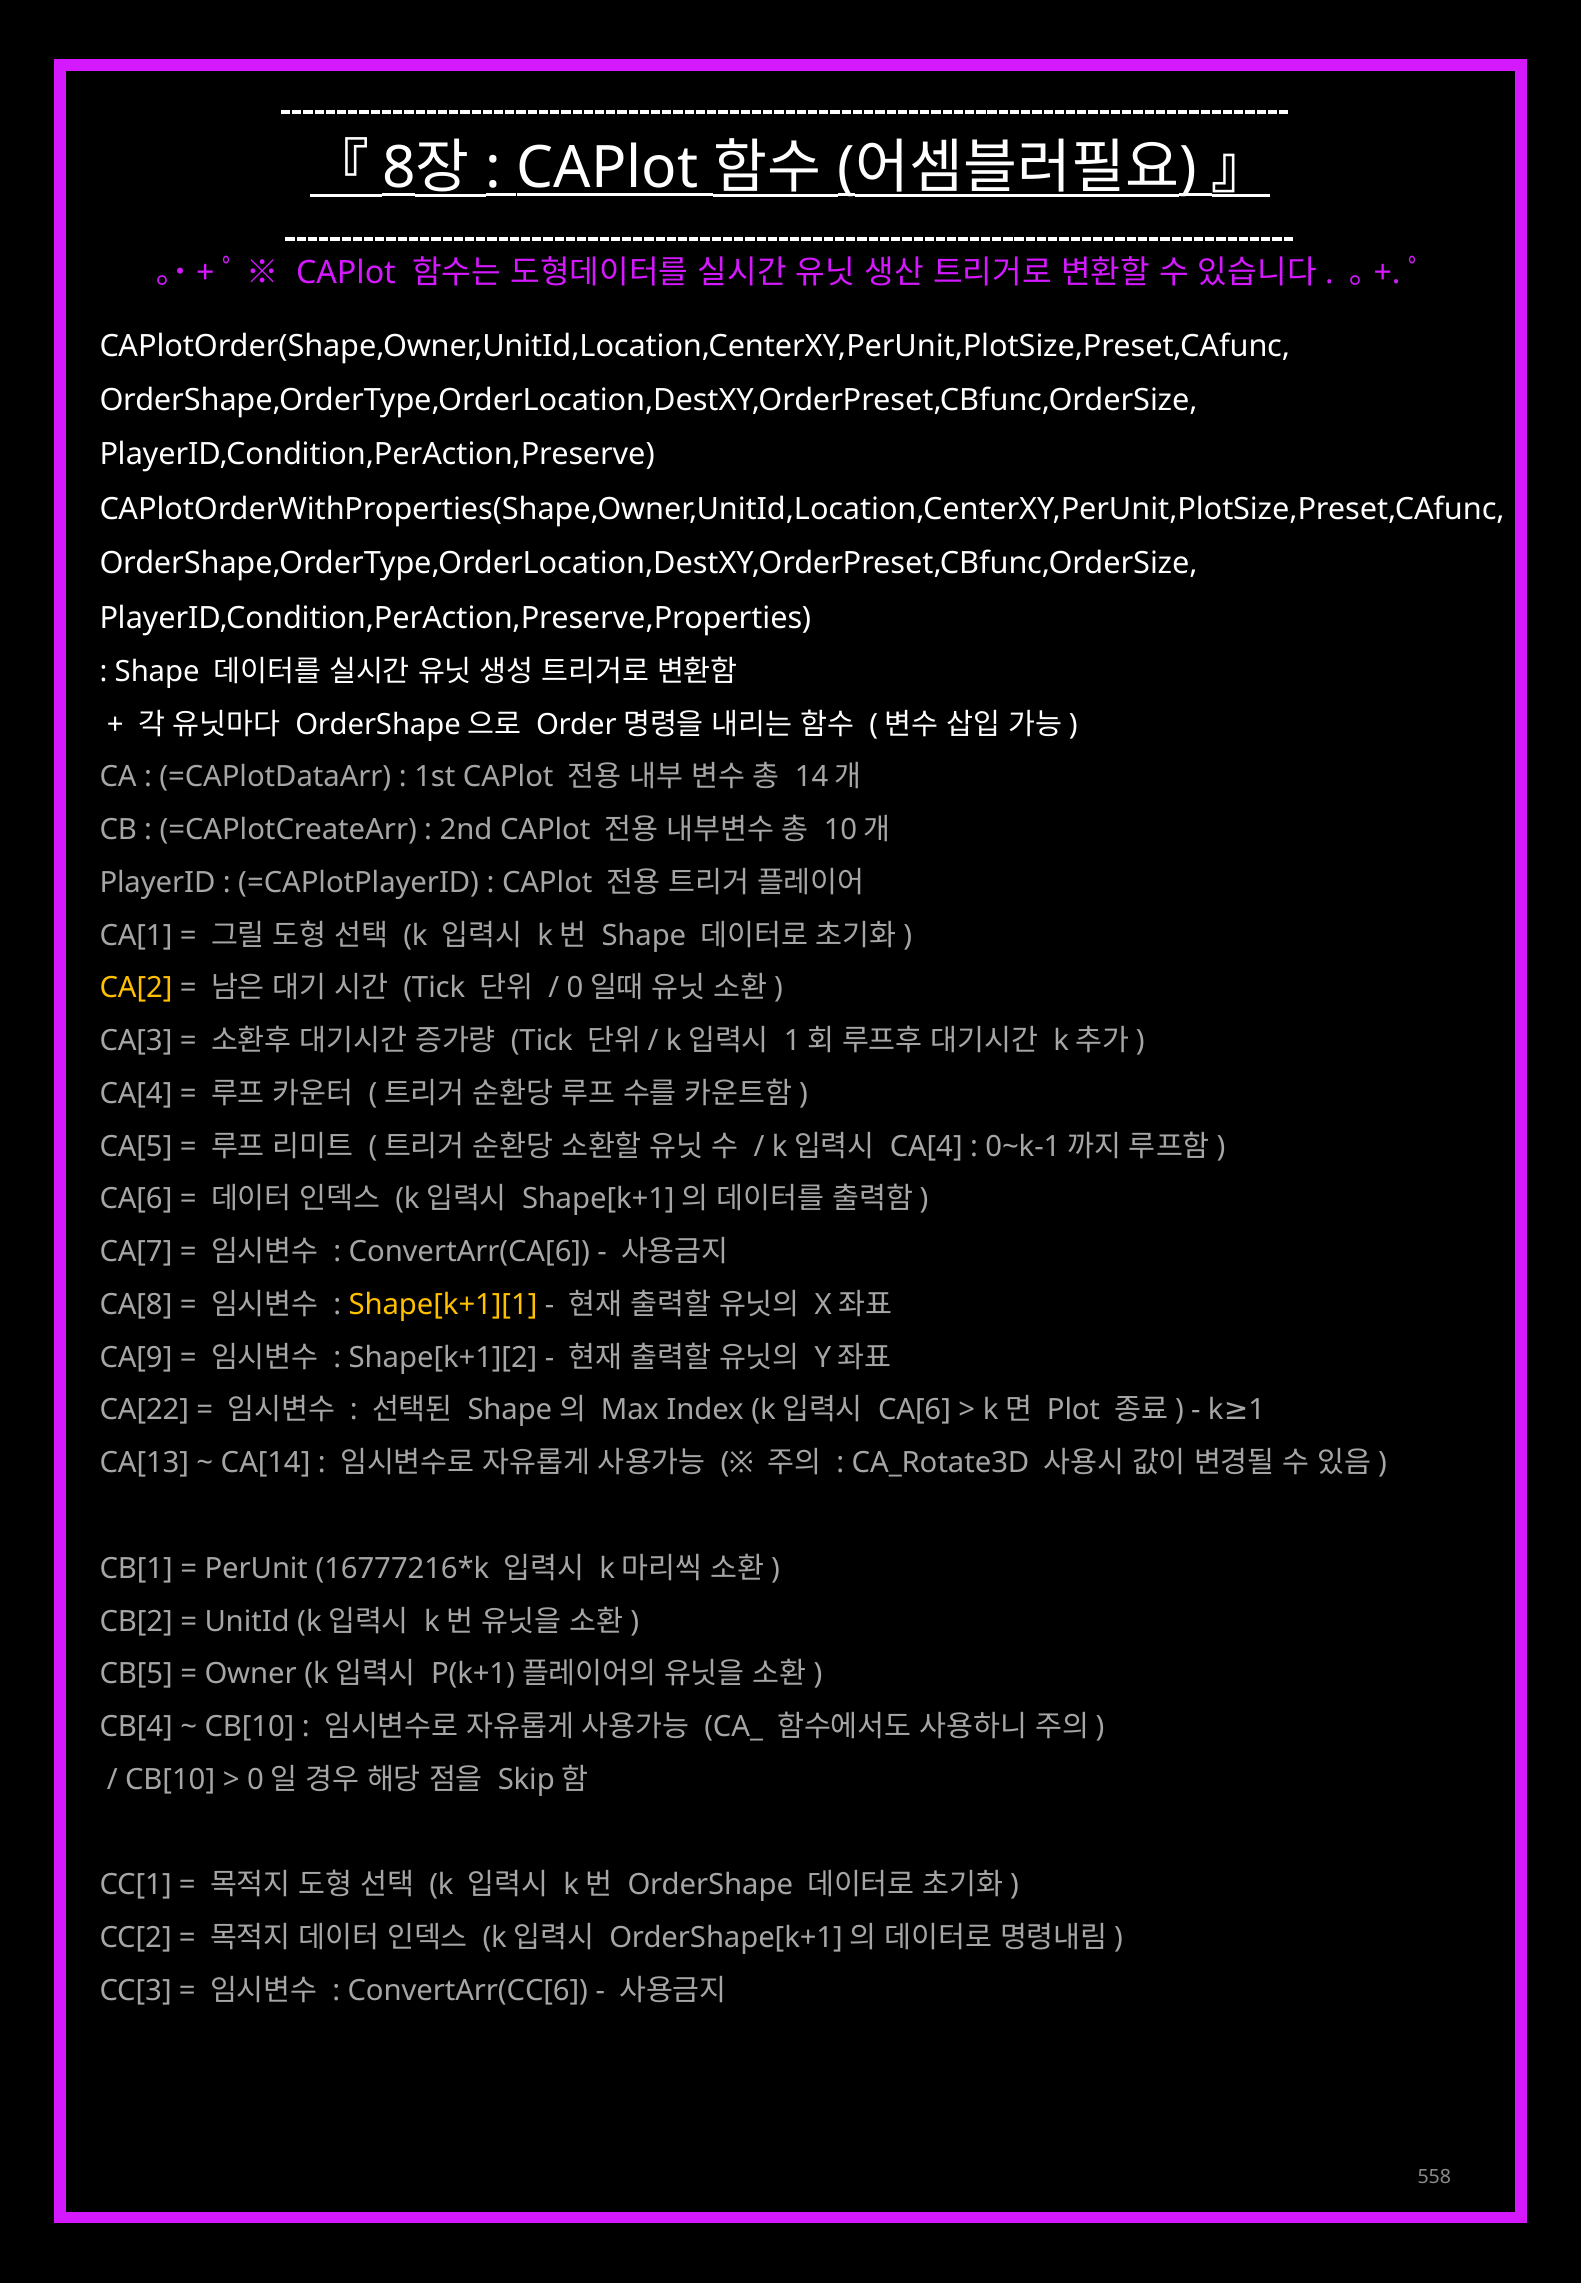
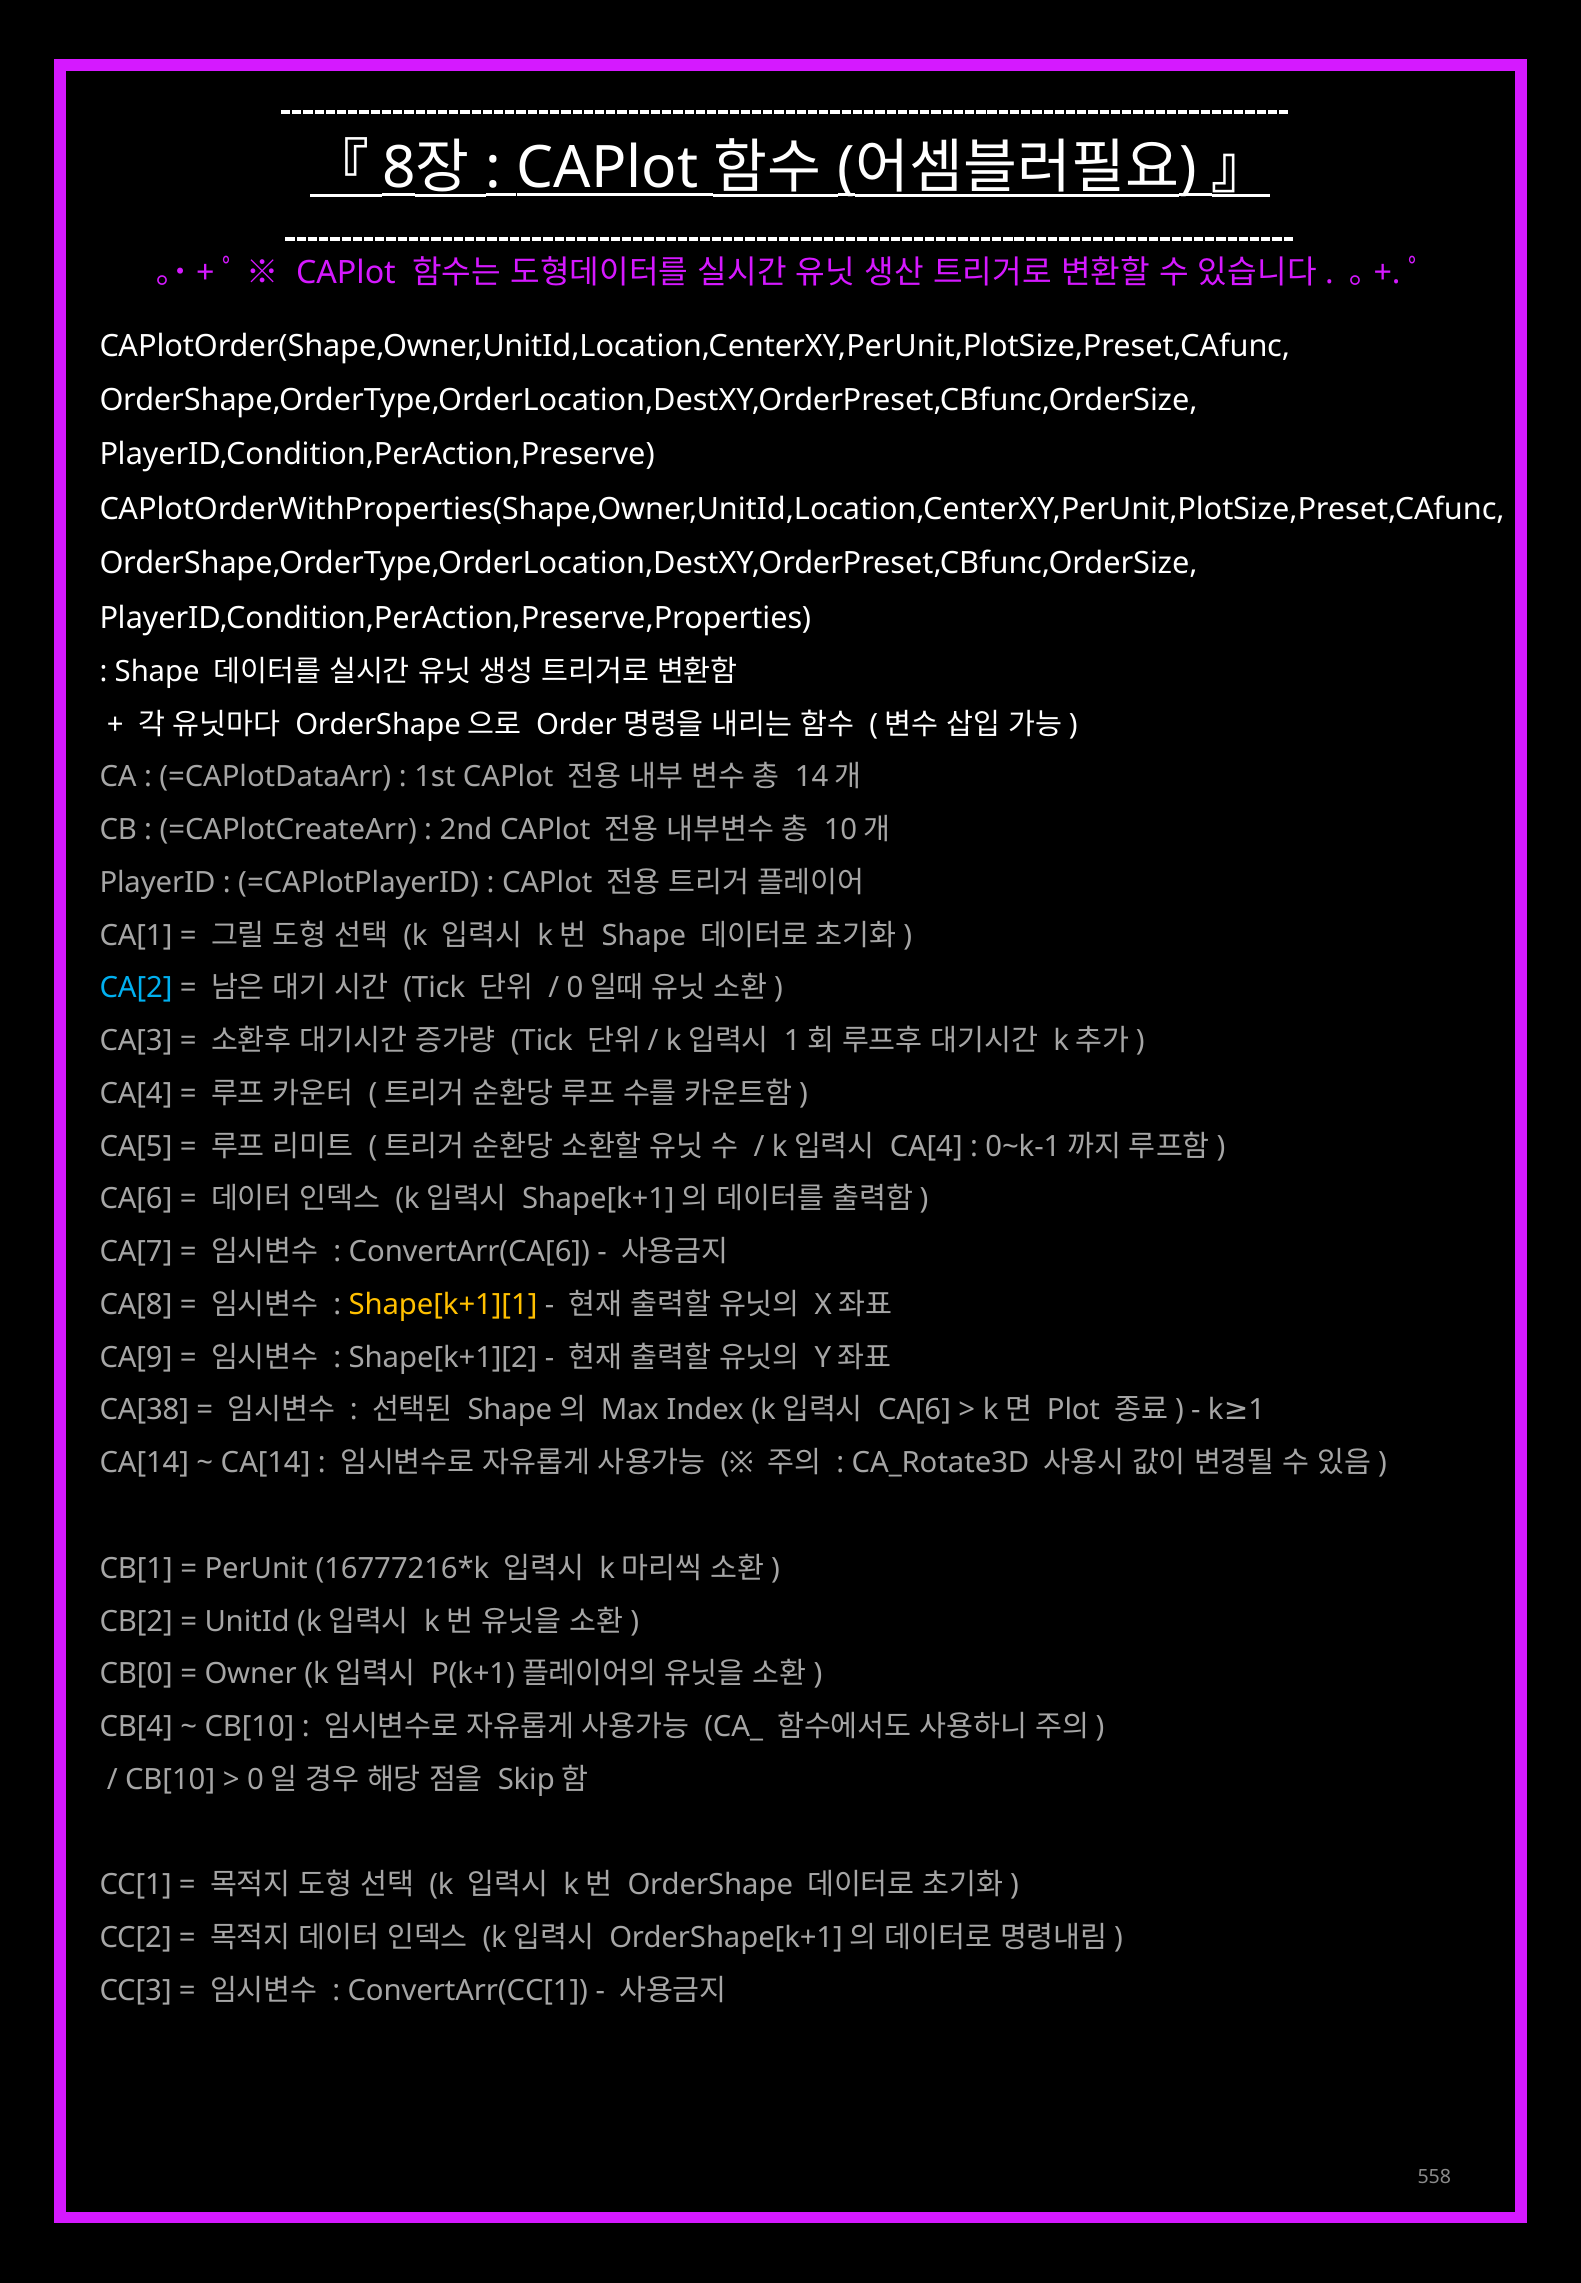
CA[2 colour: yellow -> light blue
CA[22: CA[22 -> CA[38
CA[13 at (144, 1464): CA[13 -> CA[14
CB[5: CB[5 -> CB[0
ConvertArr(CC[6: ConvertArr(CC[6 -> ConvertArr(CC[1
